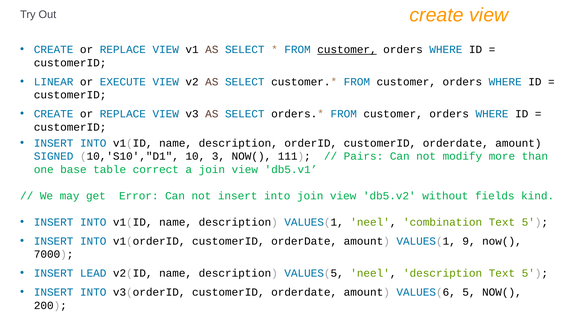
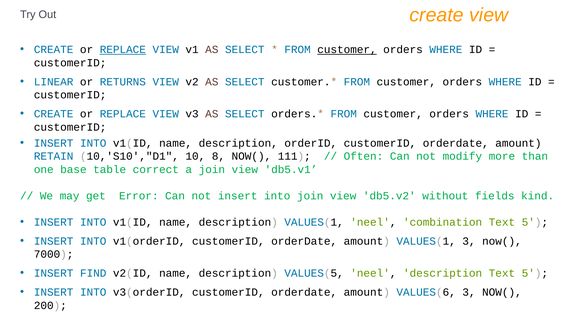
REPLACE at (123, 50) underline: none -> present
EXECUTE: EXECUTE -> RETURNS
SIGNED: SIGNED -> RETAIN
3: 3 -> 8
Pairs: Pairs -> Often
VALUES(1 9: 9 -> 3
LEAD: LEAD -> FIND
VALUES(6 5: 5 -> 3
